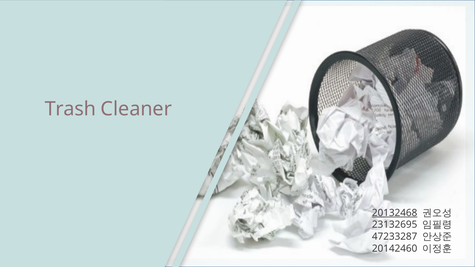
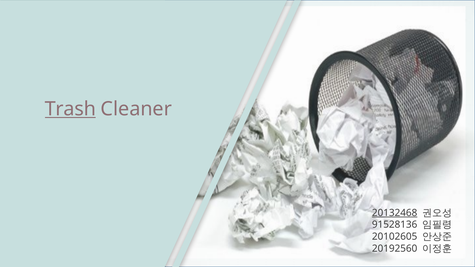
Trash underline: none -> present
23132695: 23132695 -> 91528136
47233287: 47233287 -> 20102605
20142460: 20142460 -> 20192560
